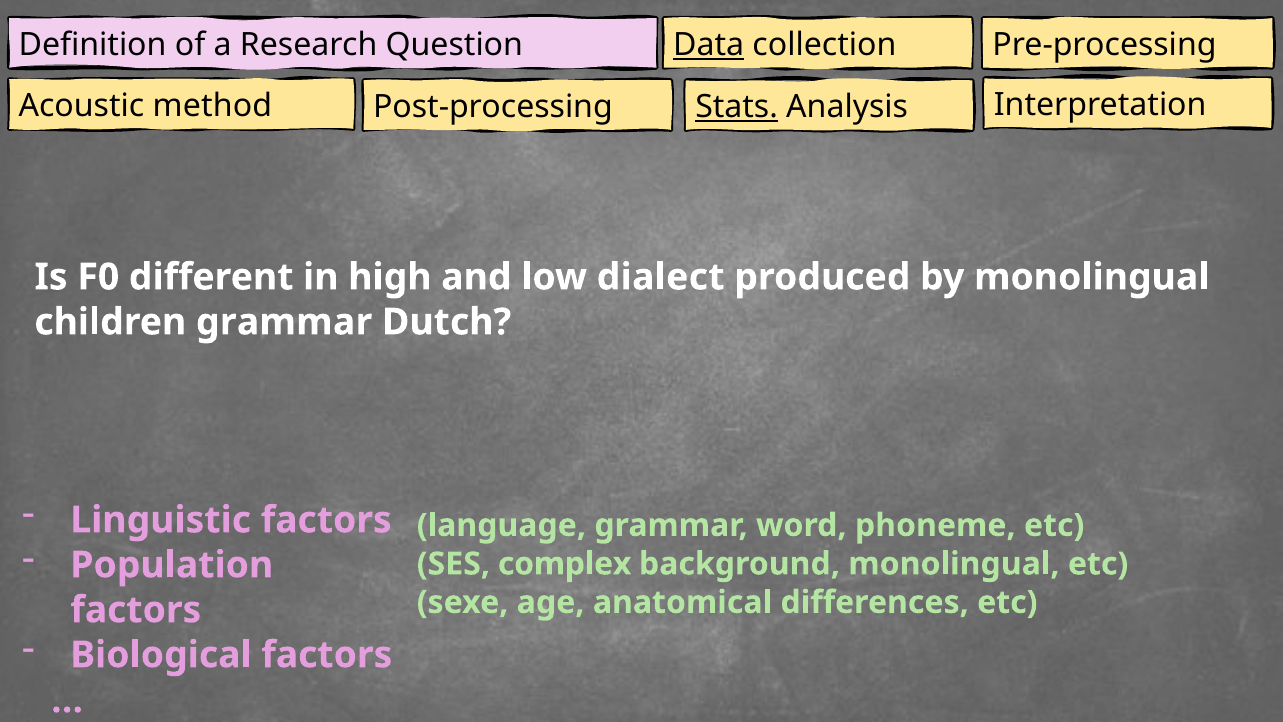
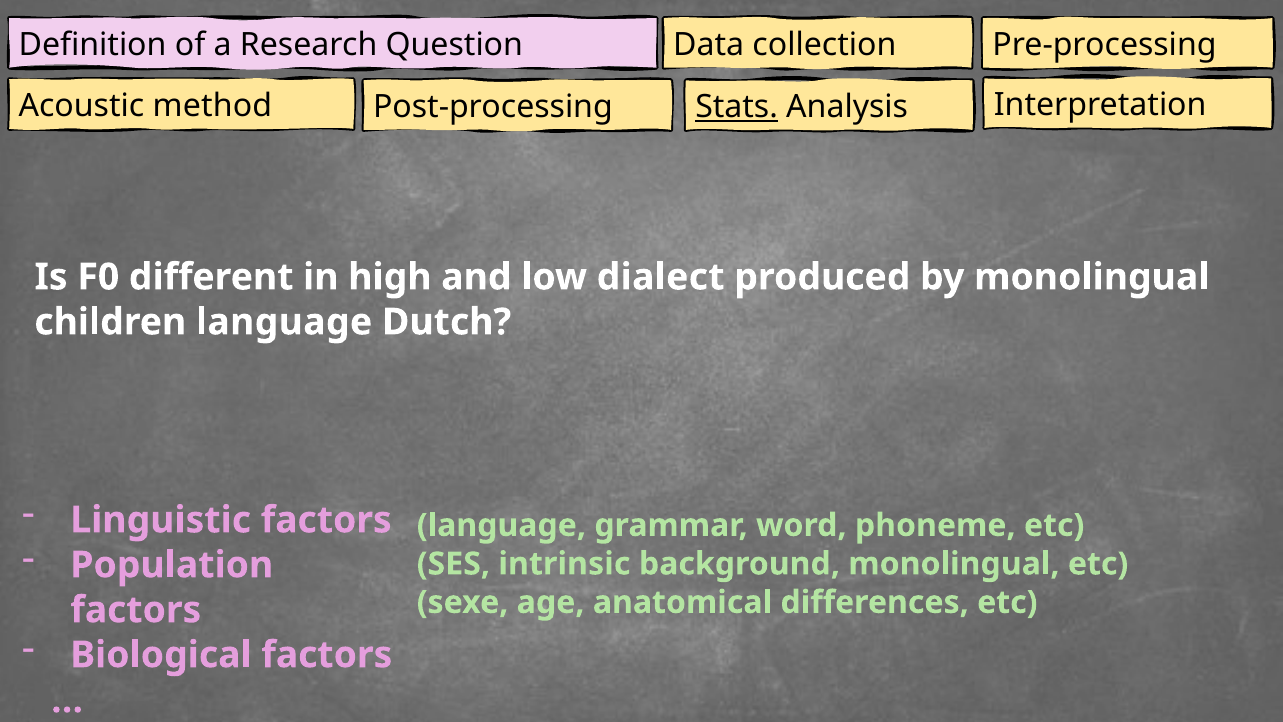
Data underline: present -> none
children grammar: grammar -> language
complex: complex -> intrinsic
